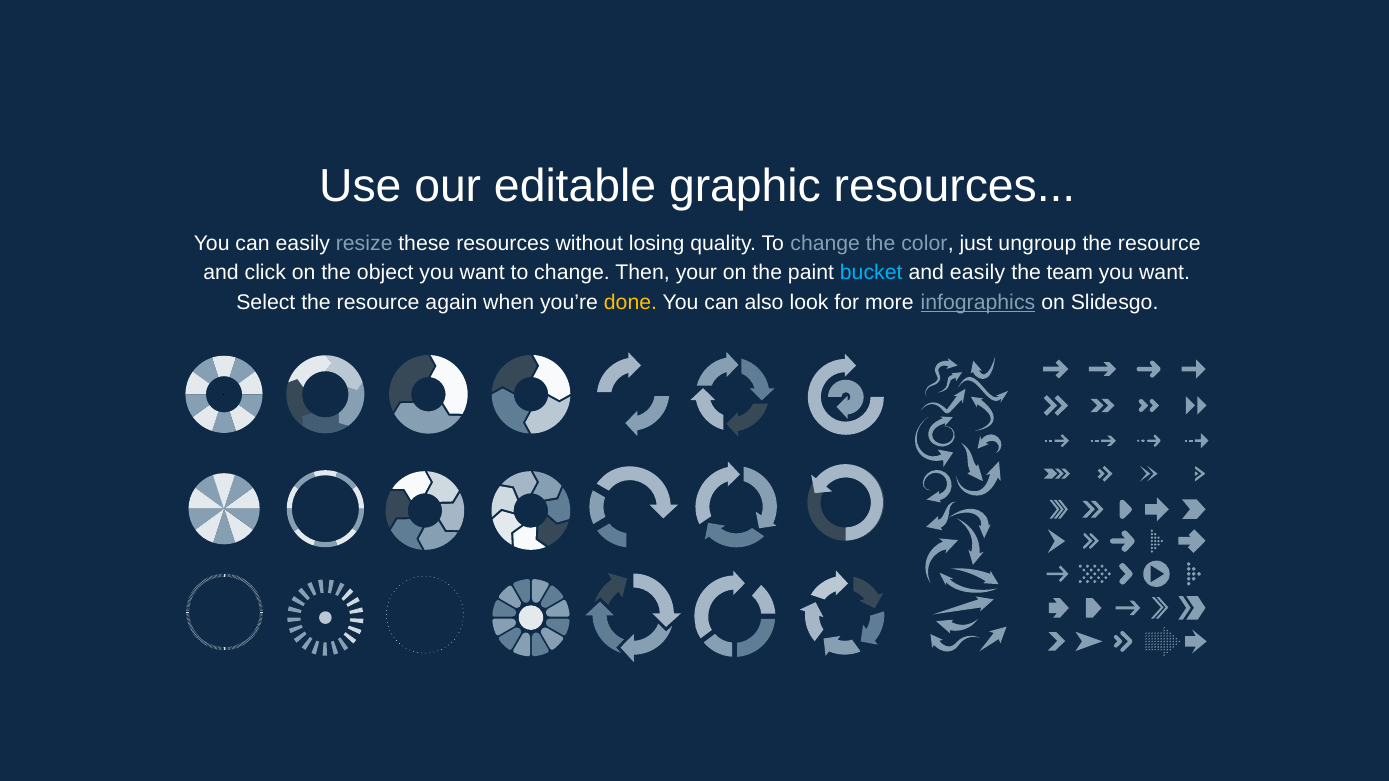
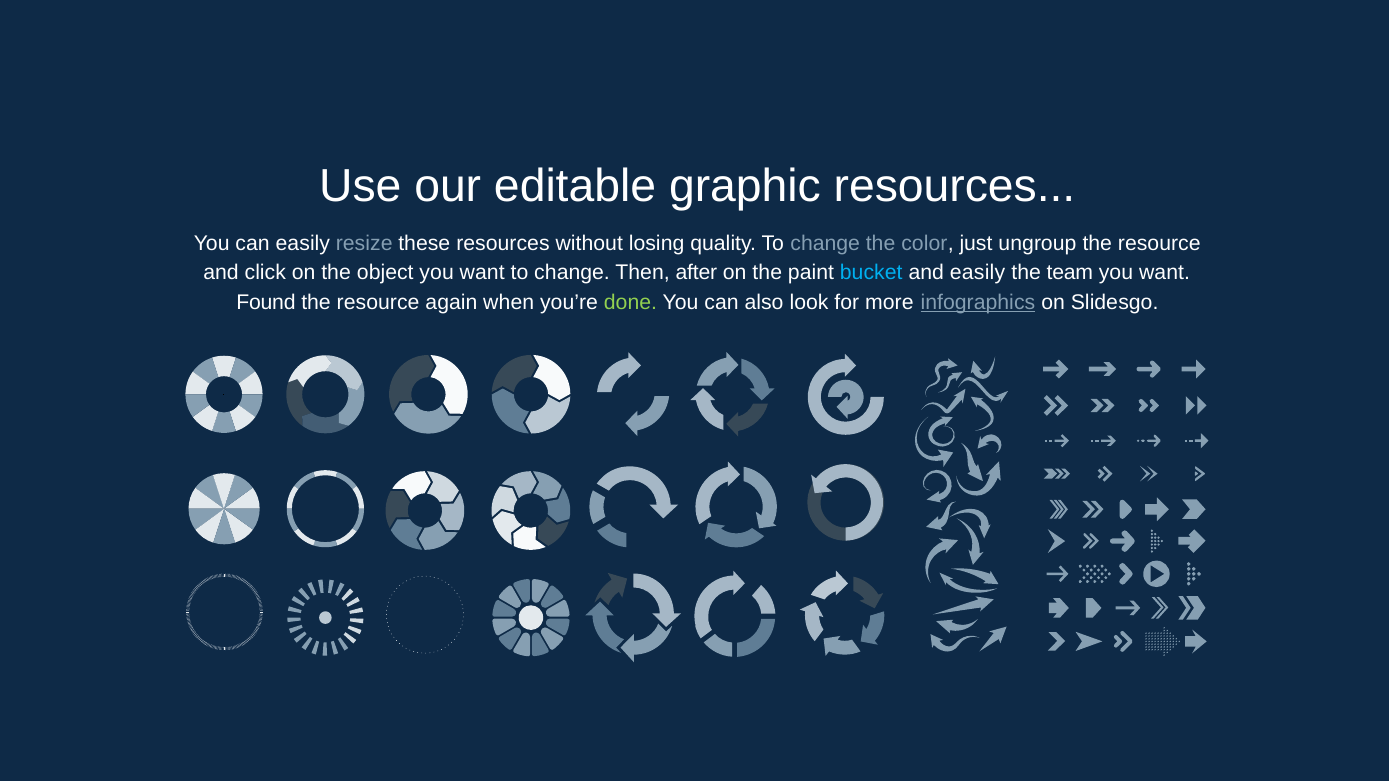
your: your -> after
Select: Select -> Found
done colour: yellow -> light green
